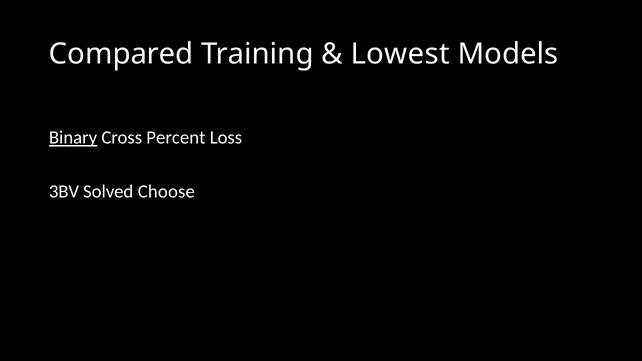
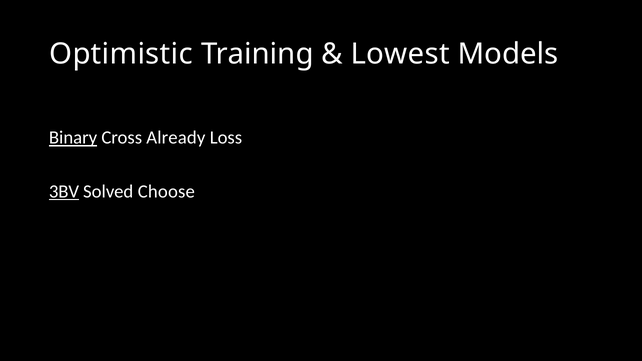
Compared: Compared -> Optimistic
Percent: Percent -> Already
3BV underline: none -> present
